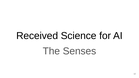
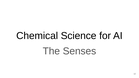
Received: Received -> Chemical
